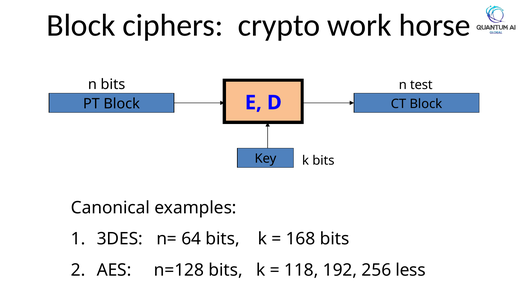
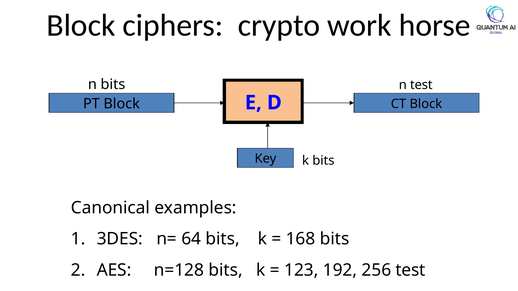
118: 118 -> 123
256 less: less -> test
